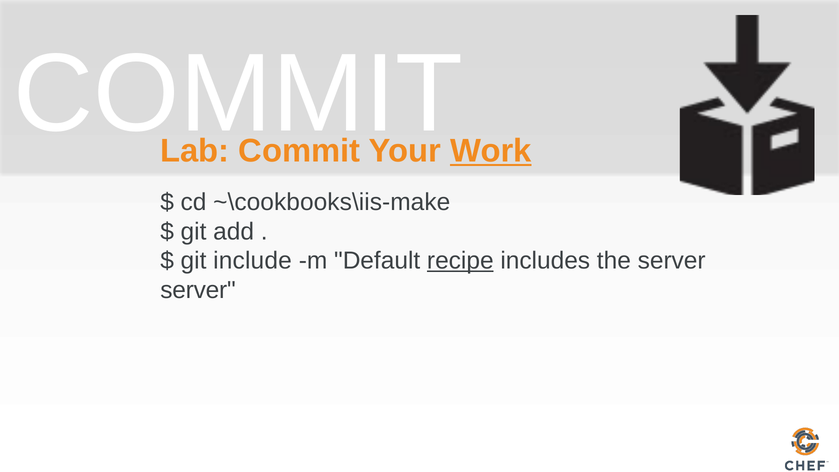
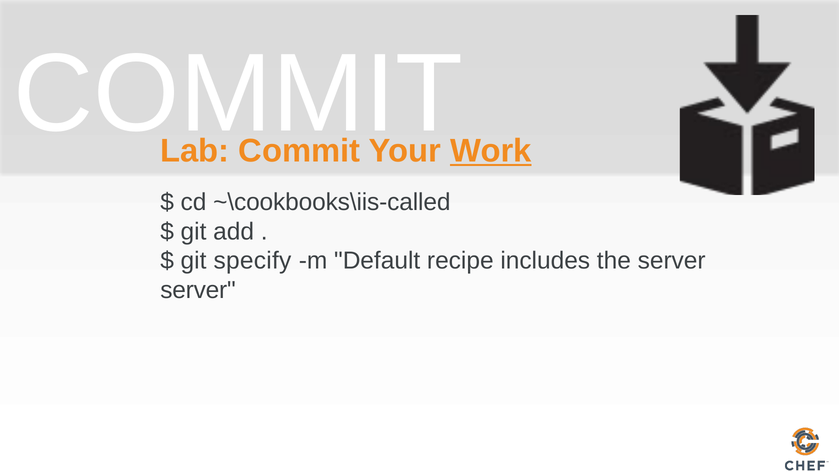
~\cookbooks\iis-make: ~\cookbooks\iis-make -> ~\cookbooks\iis-called
include: include -> specify
recipe underline: present -> none
